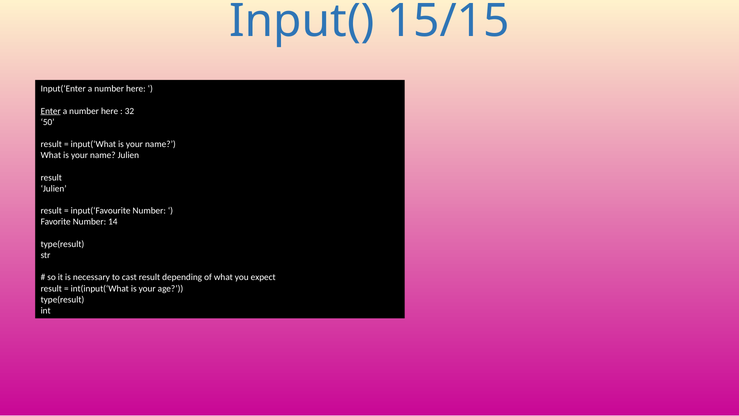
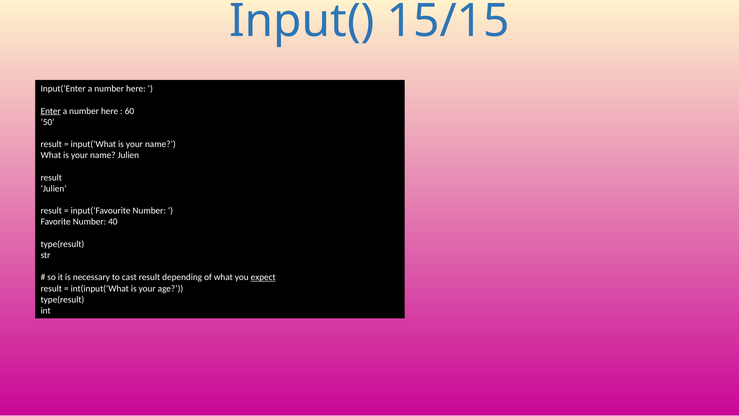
32: 32 -> 60
14: 14 -> 40
expect underline: none -> present
